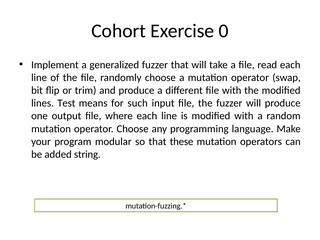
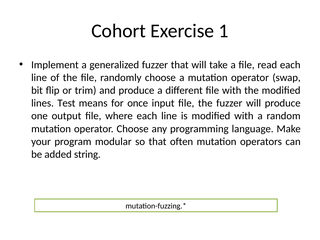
0: 0 -> 1
such: such -> once
these: these -> often
